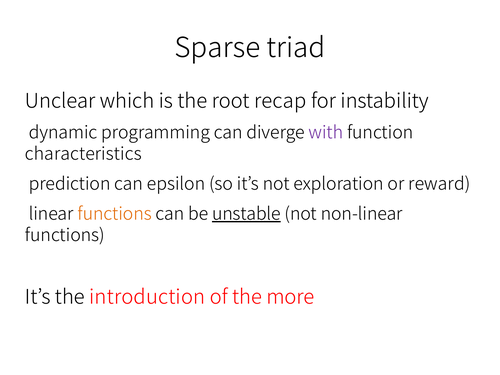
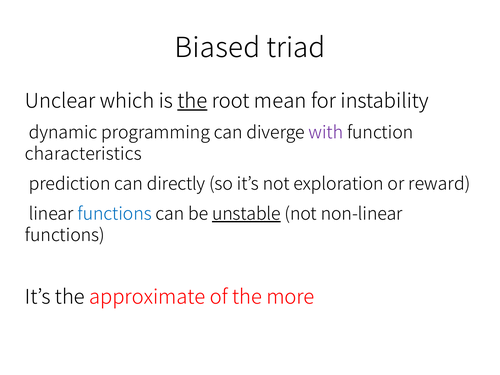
Sparse: Sparse -> Biased
the at (192, 101) underline: none -> present
recap: recap -> mean
epsilon: epsilon -> directly
functions at (115, 214) colour: orange -> blue
introduction: introduction -> approximate
